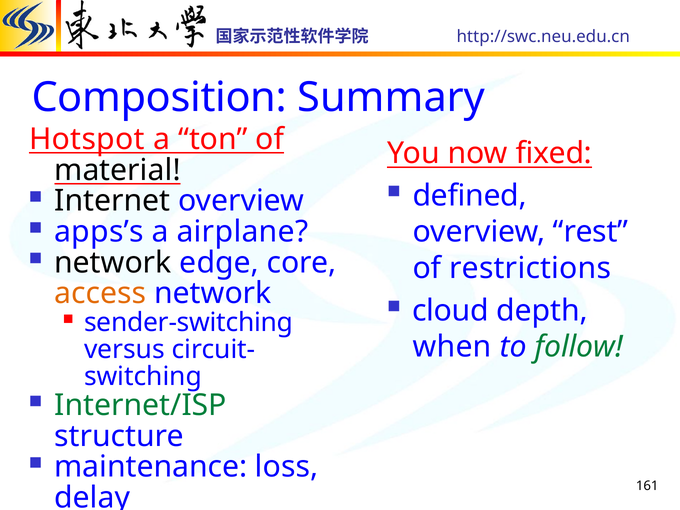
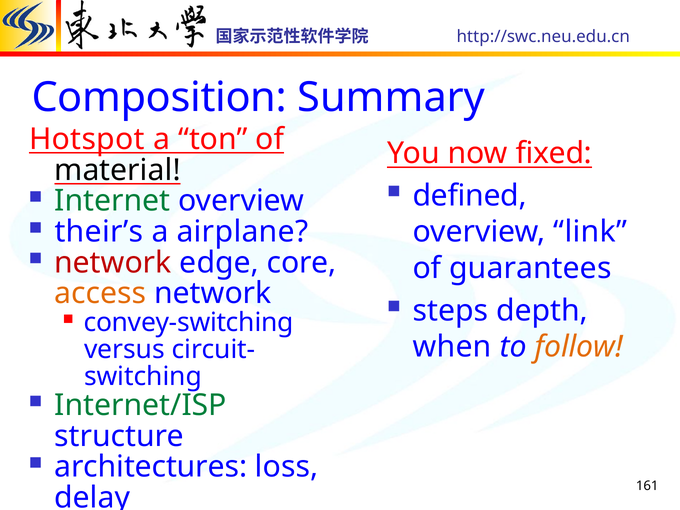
Internet colour: black -> green
apps’s: apps’s -> their’s
rest: rest -> link
network at (113, 263) colour: black -> red
restrictions: restrictions -> guarantees
cloud: cloud -> steps
sender-switching: sender-switching -> convey-switching
follow colour: green -> orange
maintenance: maintenance -> architectures
